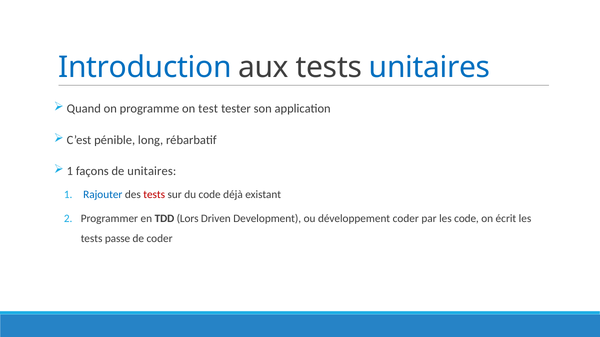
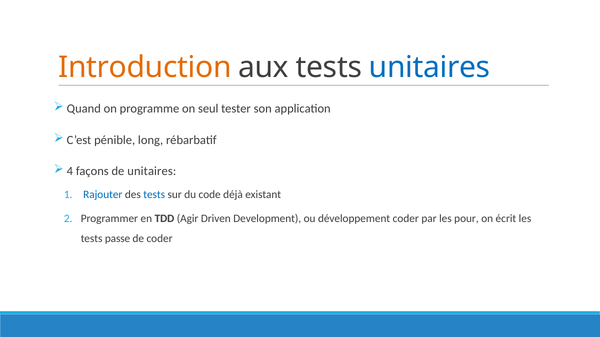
Introduction colour: blue -> orange
test: test -> seul
1 at (70, 171): 1 -> 4
tests at (154, 195) colour: red -> blue
Lors: Lors -> Agir
les code: code -> pour
